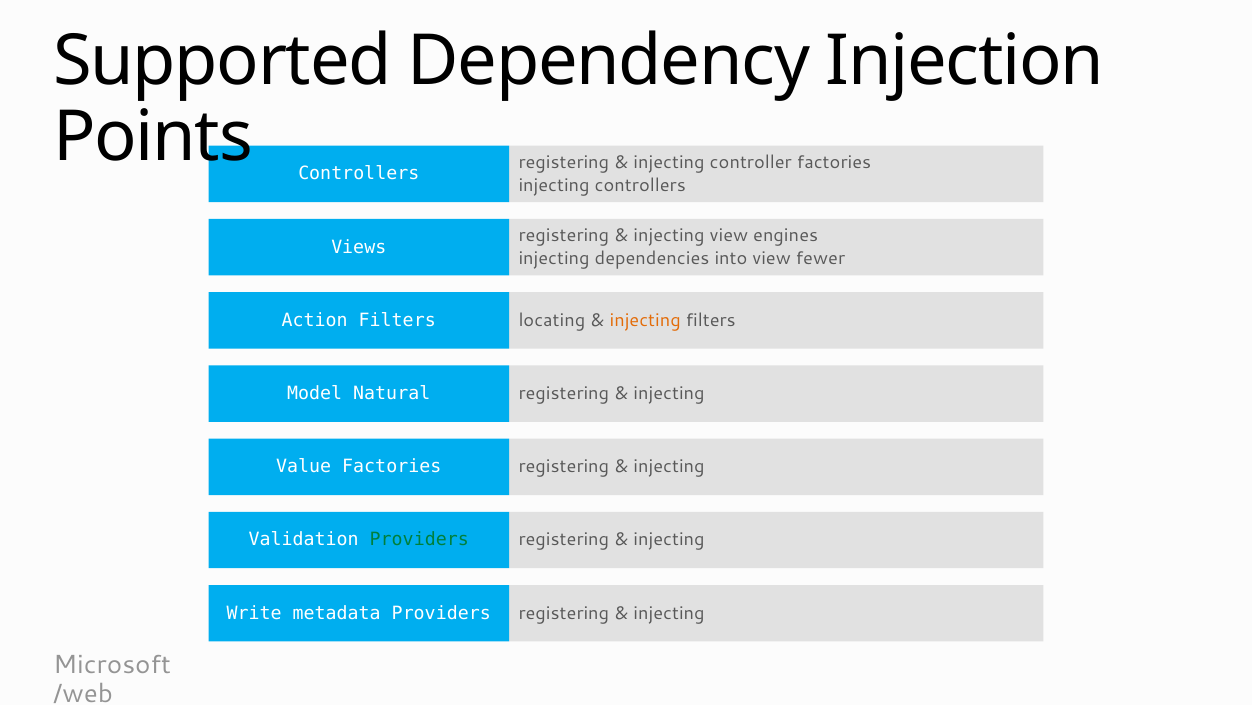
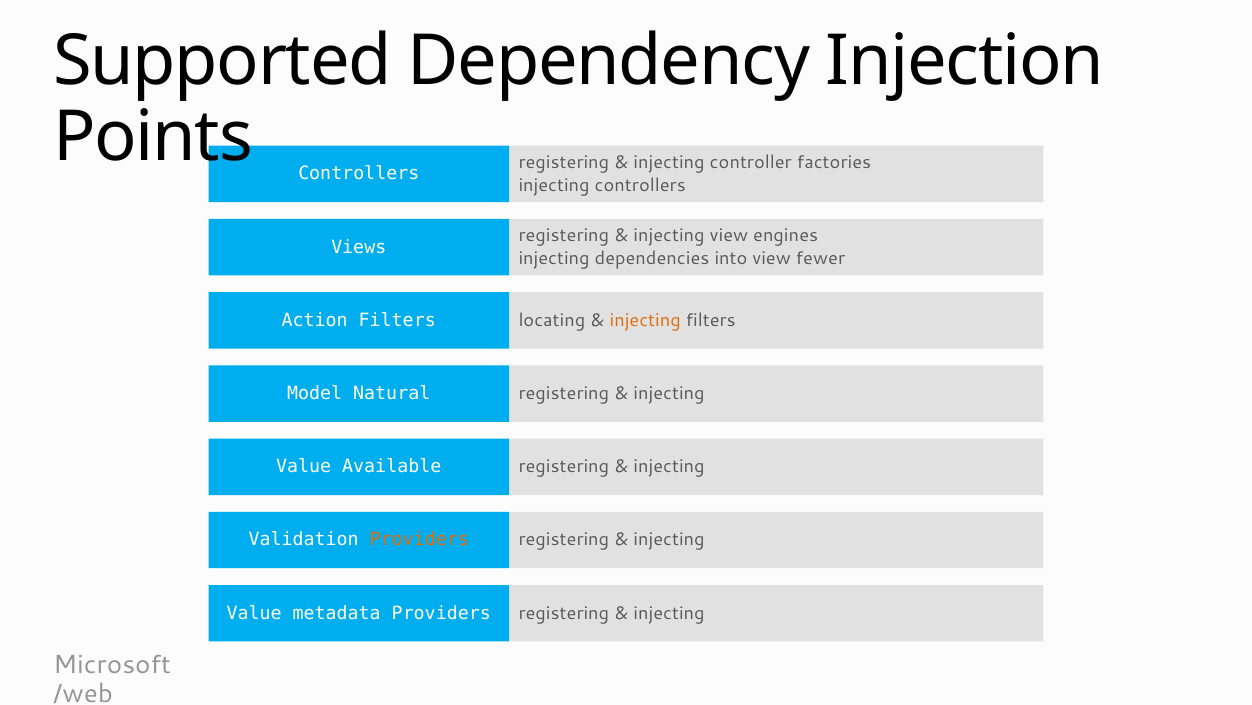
Value Factories: Factories -> Available
Providers at (419, 540) colour: green -> orange
Write at (254, 613): Write -> Value
